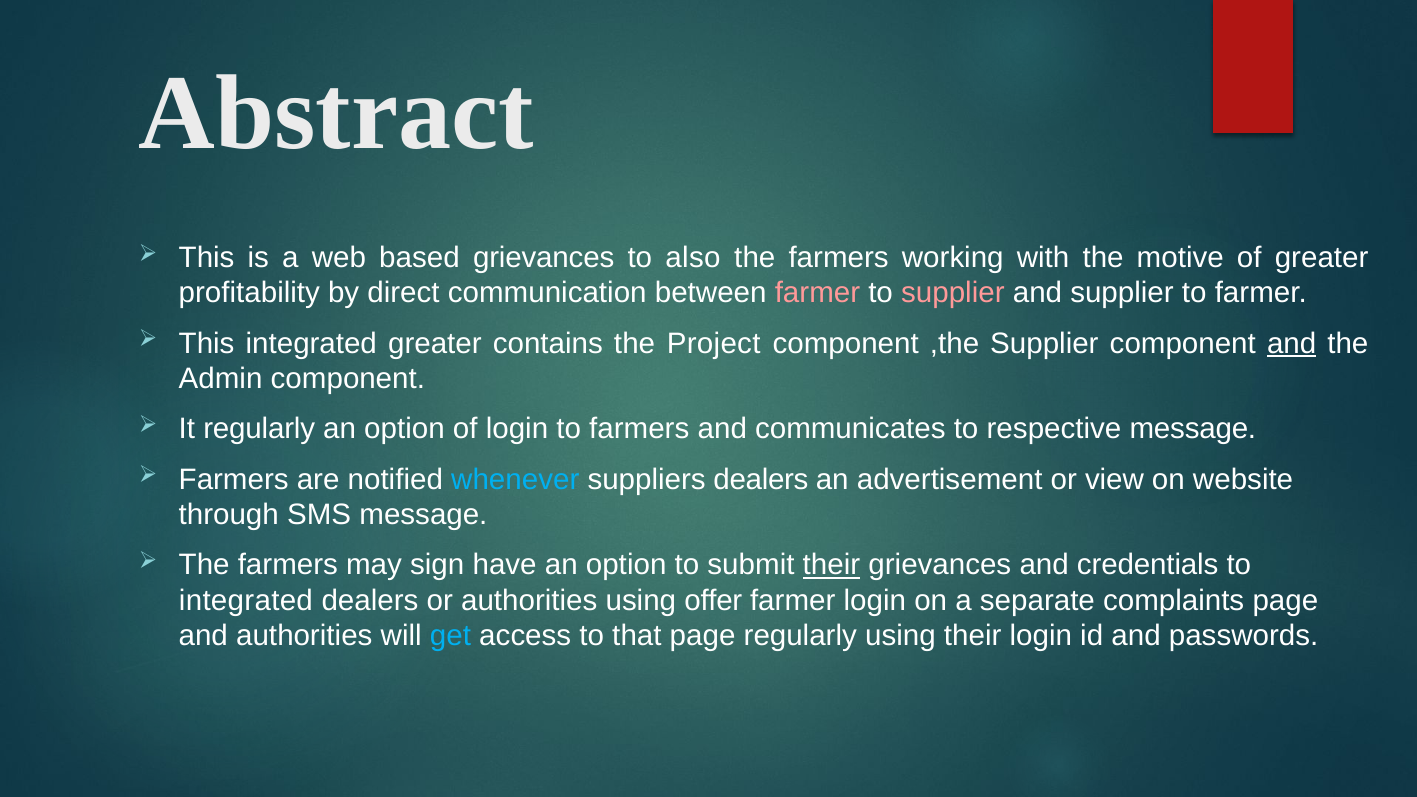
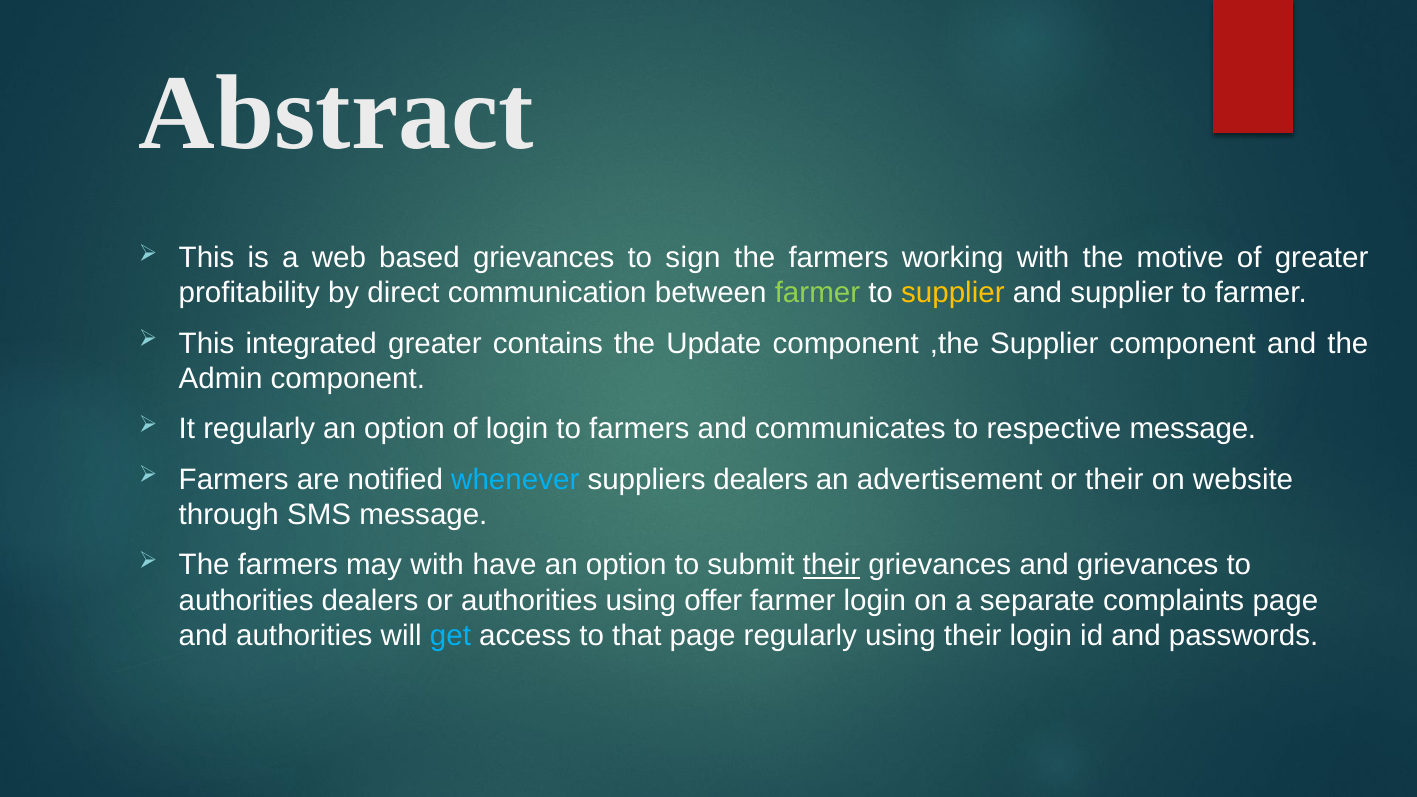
also: also -> sign
farmer at (817, 293) colour: pink -> light green
supplier at (953, 293) colour: pink -> yellow
Project: Project -> Update
and at (1292, 343) underline: present -> none
or view: view -> their
may sign: sign -> with
and credentials: credentials -> grievances
integrated at (246, 601): integrated -> authorities
